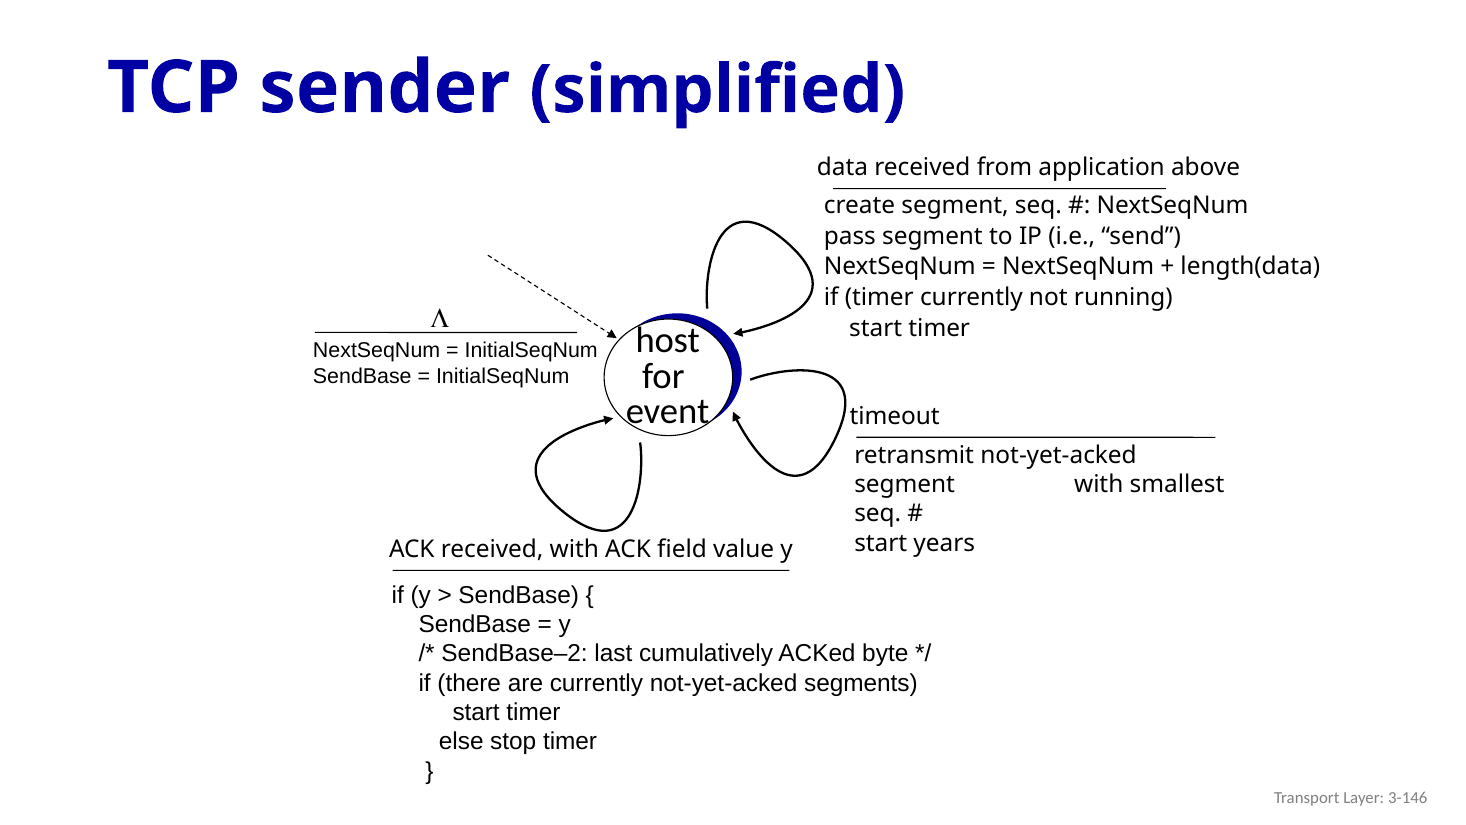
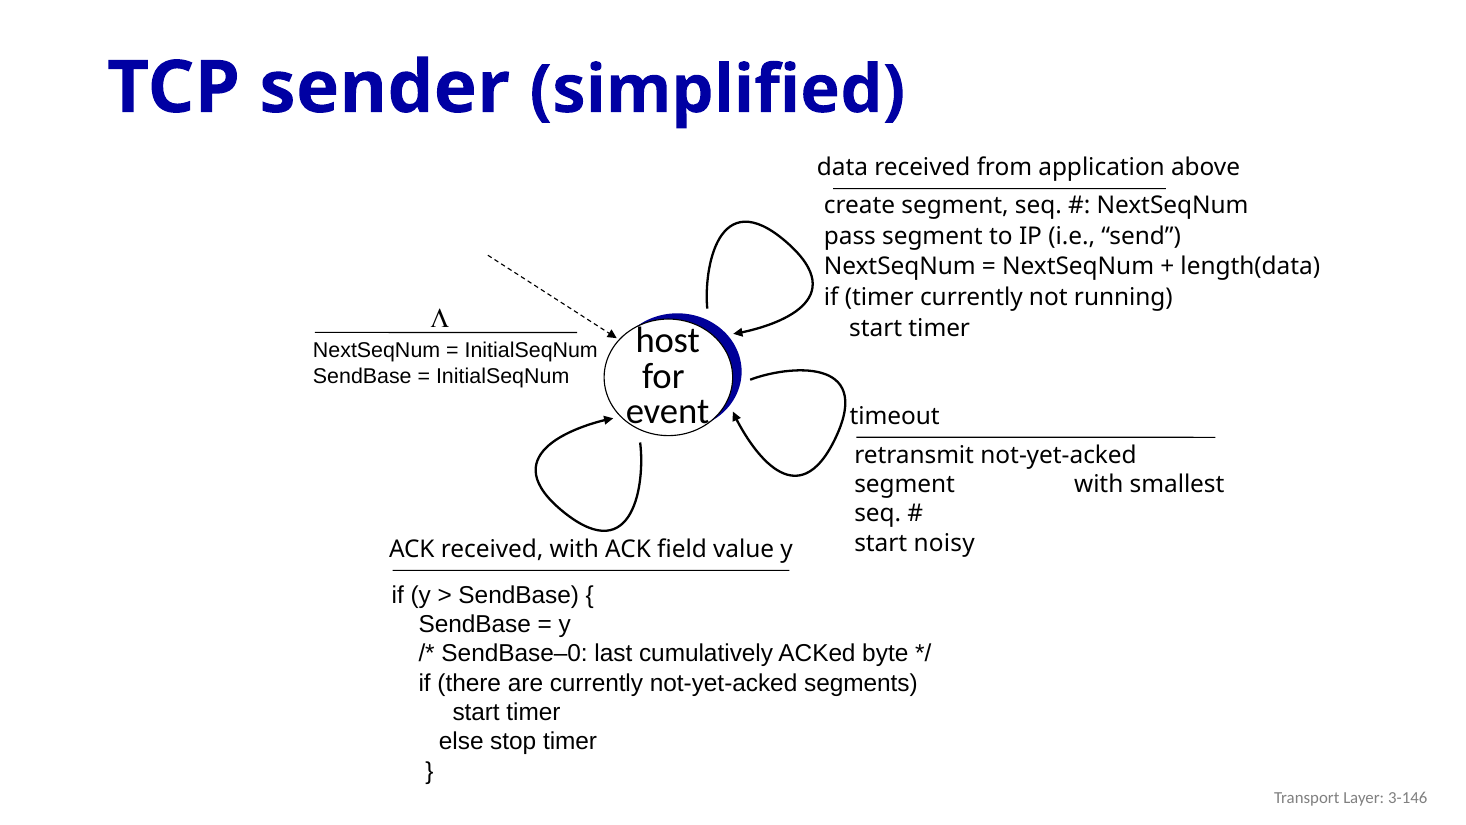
years: years -> noisy
SendBase–2: SendBase–2 -> SendBase–0
